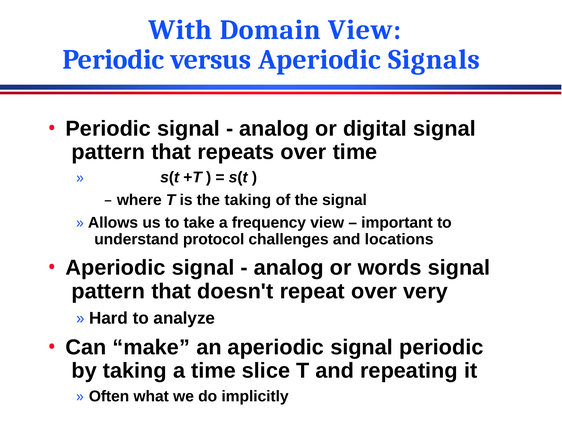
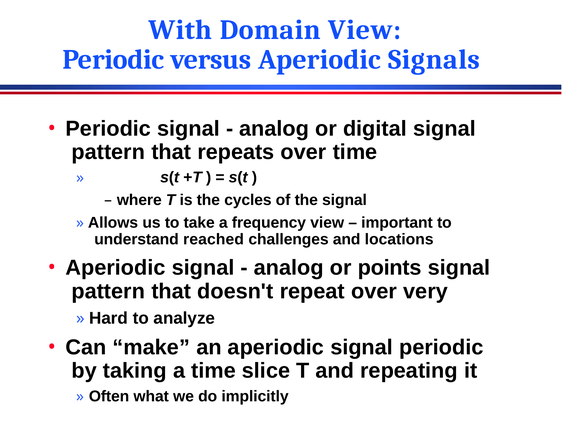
the taking: taking -> cycles
protocol: protocol -> reached
words: words -> points
